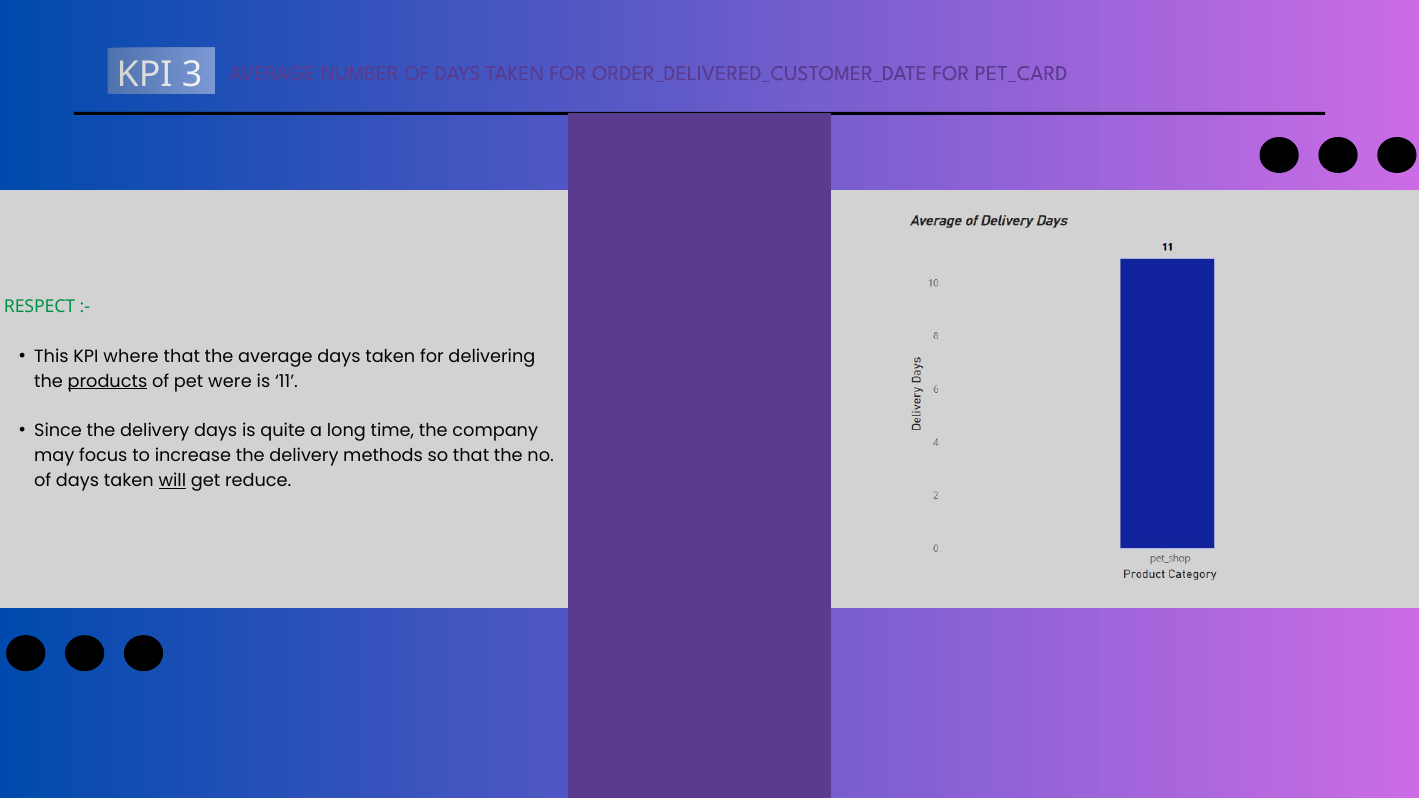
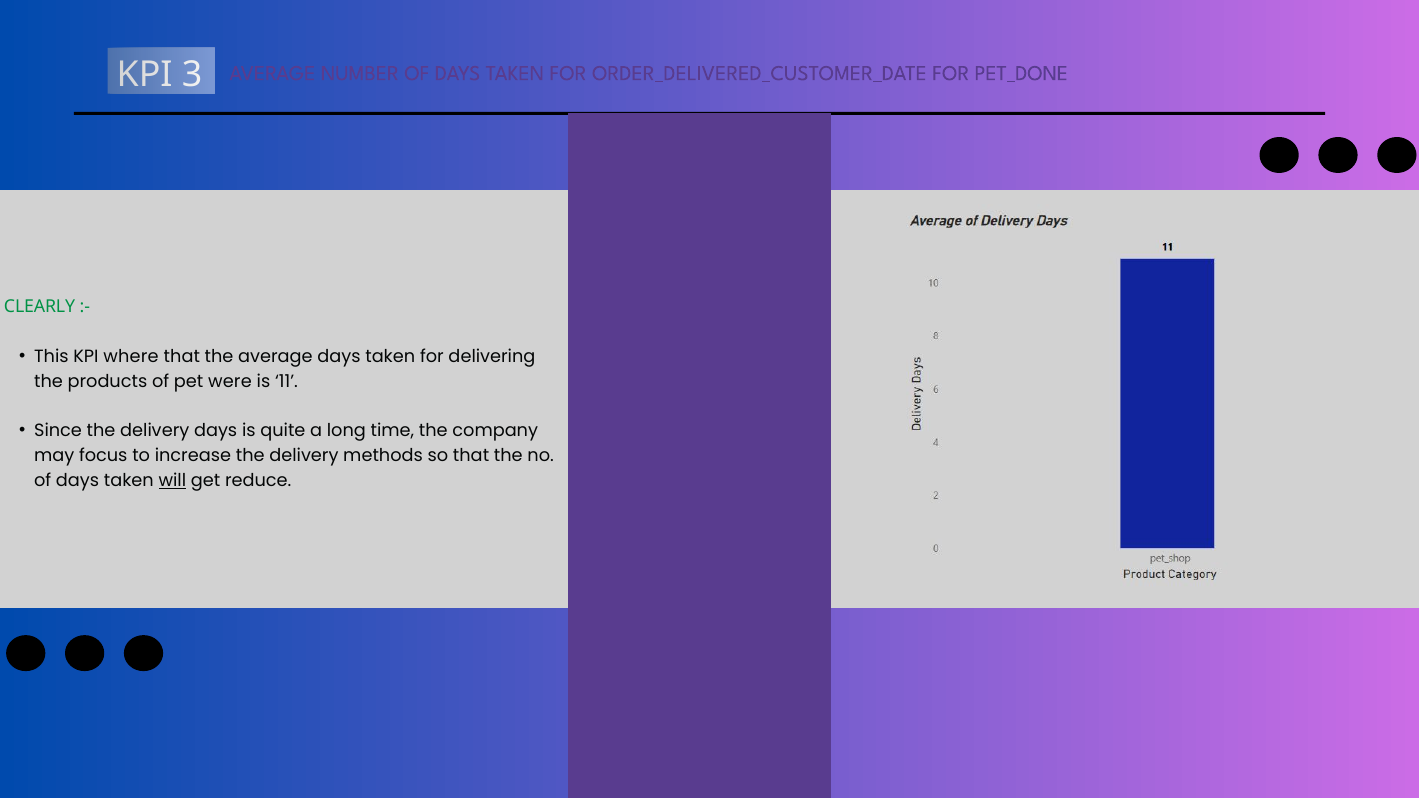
PET_CARD: PET_CARD -> PET_DONE
RESPECT: RESPECT -> CLEARLY
products underline: present -> none
